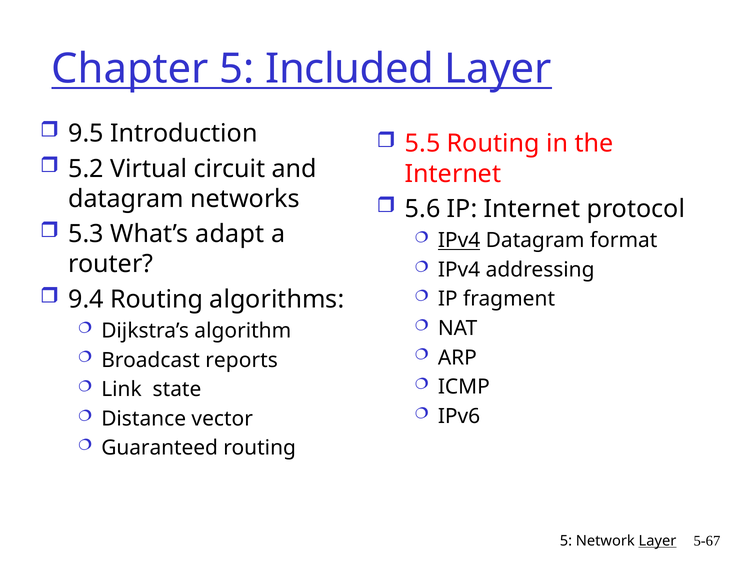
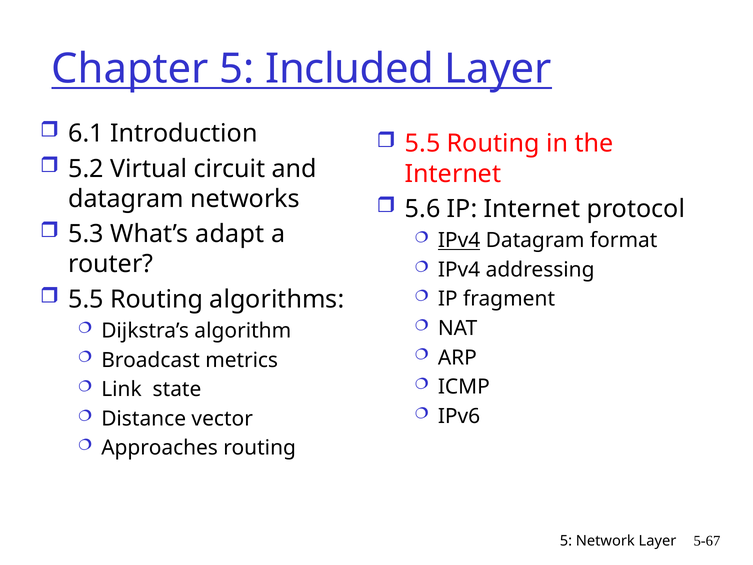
9.5: 9.5 -> 6.1
9.4 at (86, 299): 9.4 -> 5.5
reports: reports -> metrics
Guaranteed: Guaranteed -> Approaches
Layer at (657, 541) underline: present -> none
